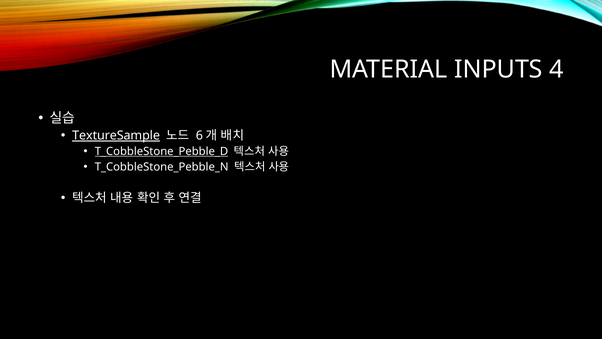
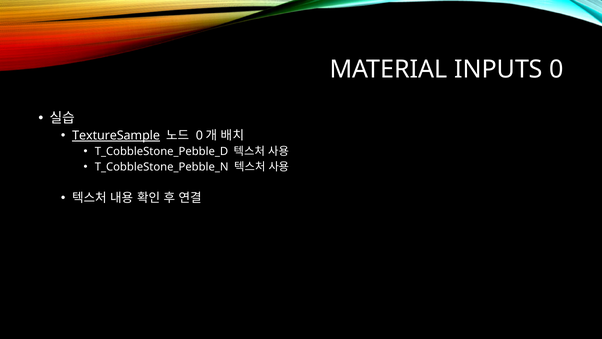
INPUTS 4: 4 -> 0
6 at (199, 135): 6 -> 0
T_CobbleStone_Pebble_D underline: present -> none
